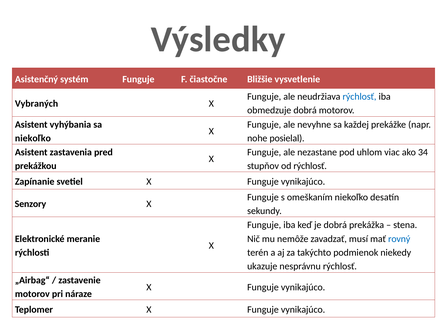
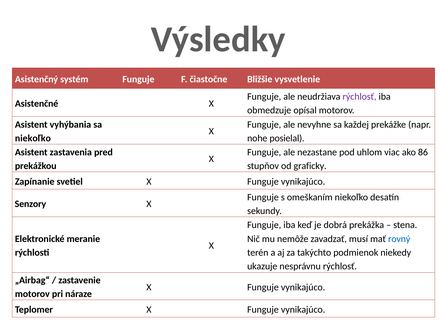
rýchlosť at (359, 97) colour: blue -> purple
Vybraných: Vybraných -> Asistenčné
obmedzuje dobrá: dobrá -> opísal
34: 34 -> 86
od rýchlosť: rýchlosť -> graficky
